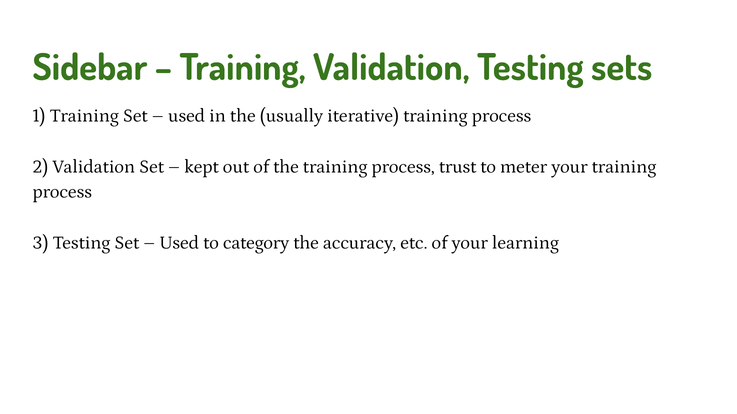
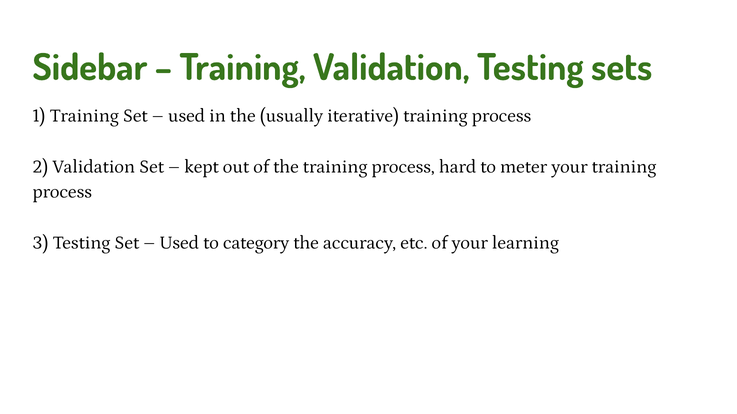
trust: trust -> hard
